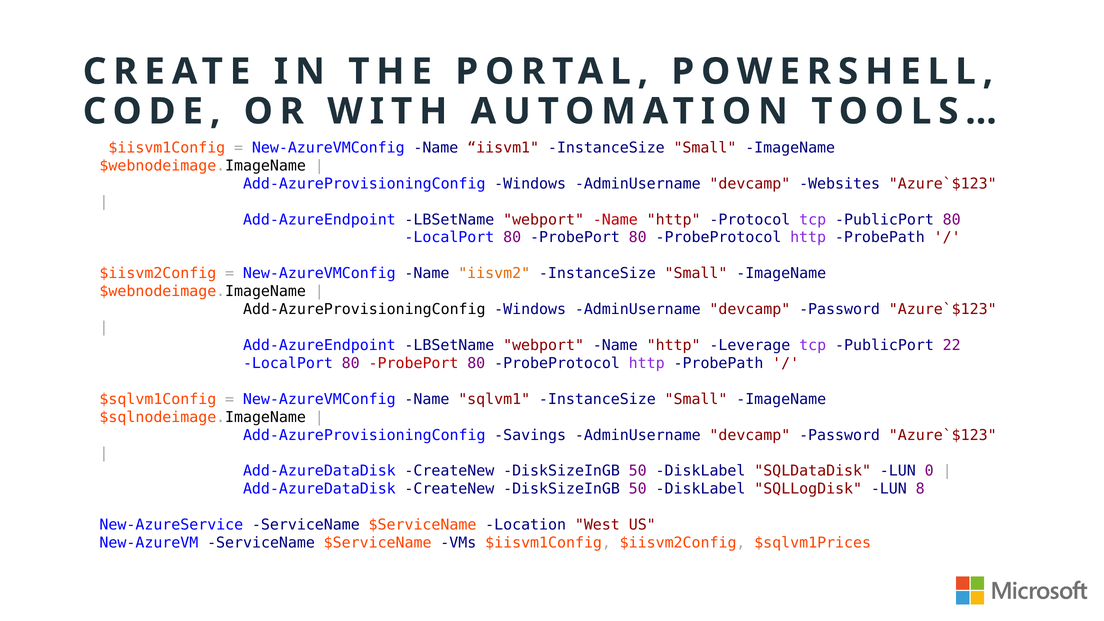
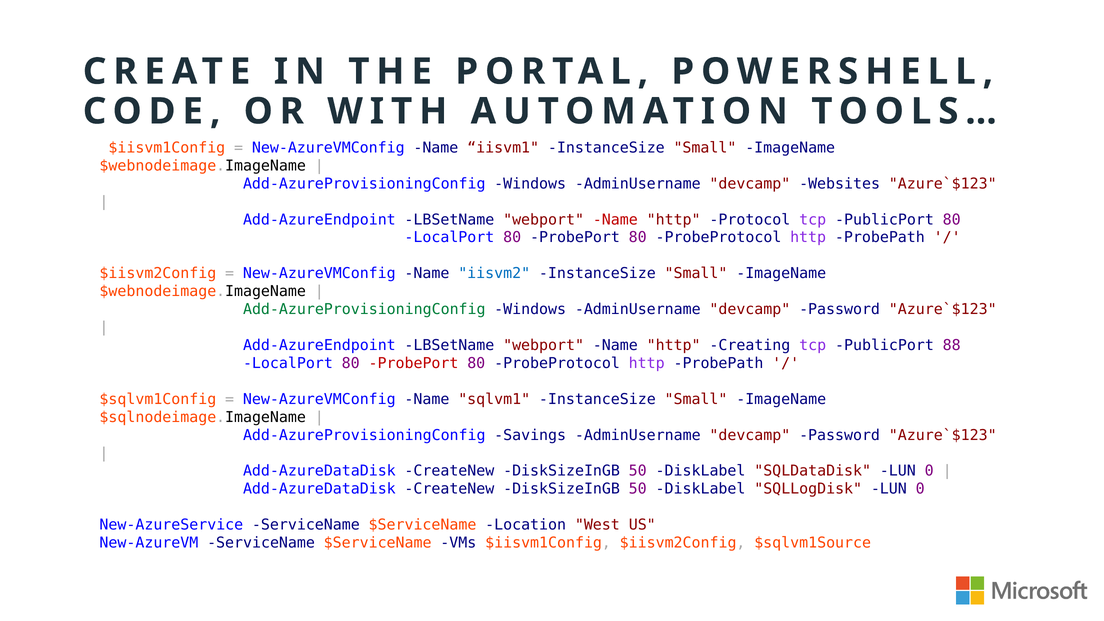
iisvm2 colour: orange -> blue
Add-AzureProvisioningConfig at (364, 309) colour: black -> green
Leverage: Leverage -> Creating
22: 22 -> 88
SQLLogDisk LUN 8: 8 -> 0
$sqlvm1Prices: $sqlvm1Prices -> $sqlvm1Source
